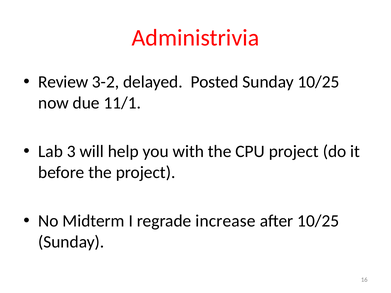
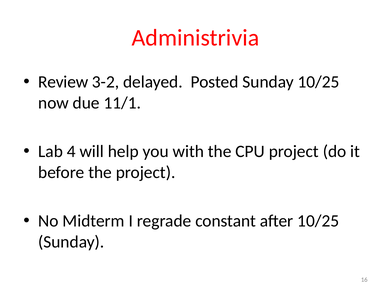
3: 3 -> 4
increase: increase -> constant
